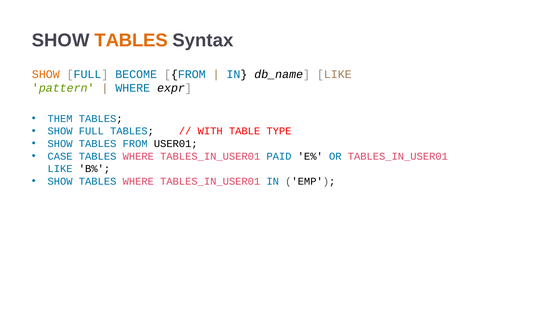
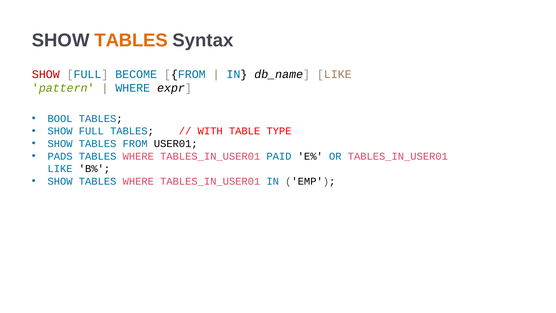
SHOW at (46, 74) colour: orange -> red
THEM: THEM -> BOOL
CASE: CASE -> PADS
